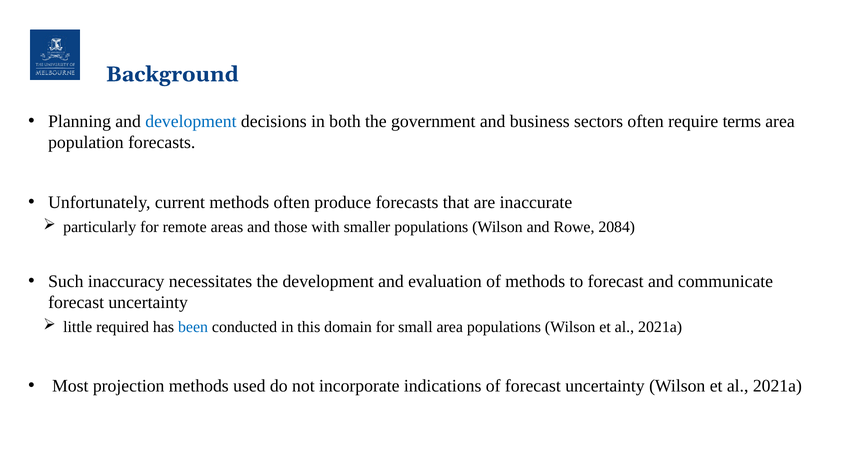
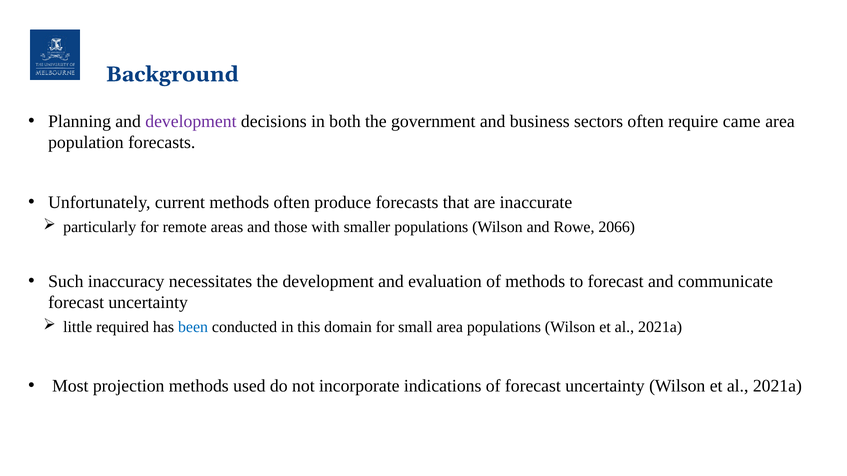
development at (191, 121) colour: blue -> purple
terms: terms -> came
2084: 2084 -> 2066
